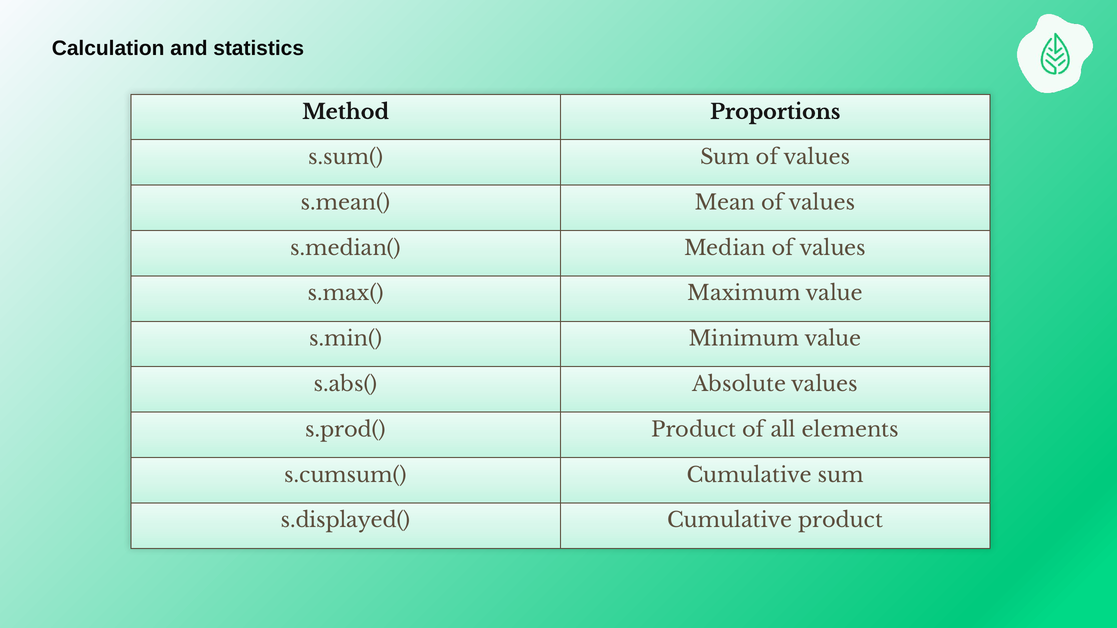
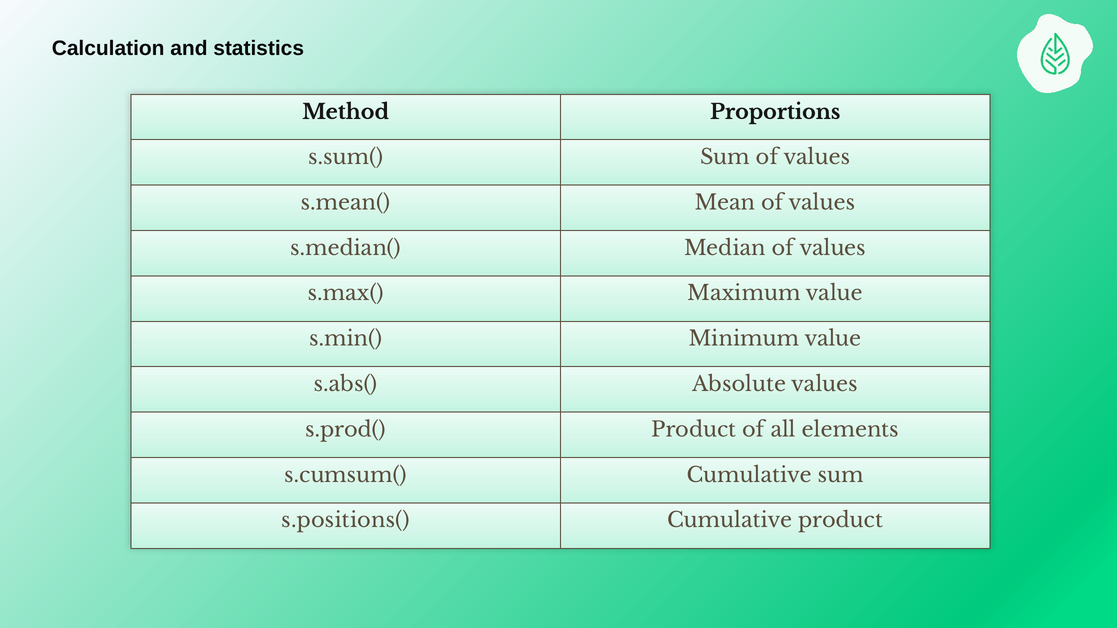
s.displayed(: s.displayed( -> s.positions(
